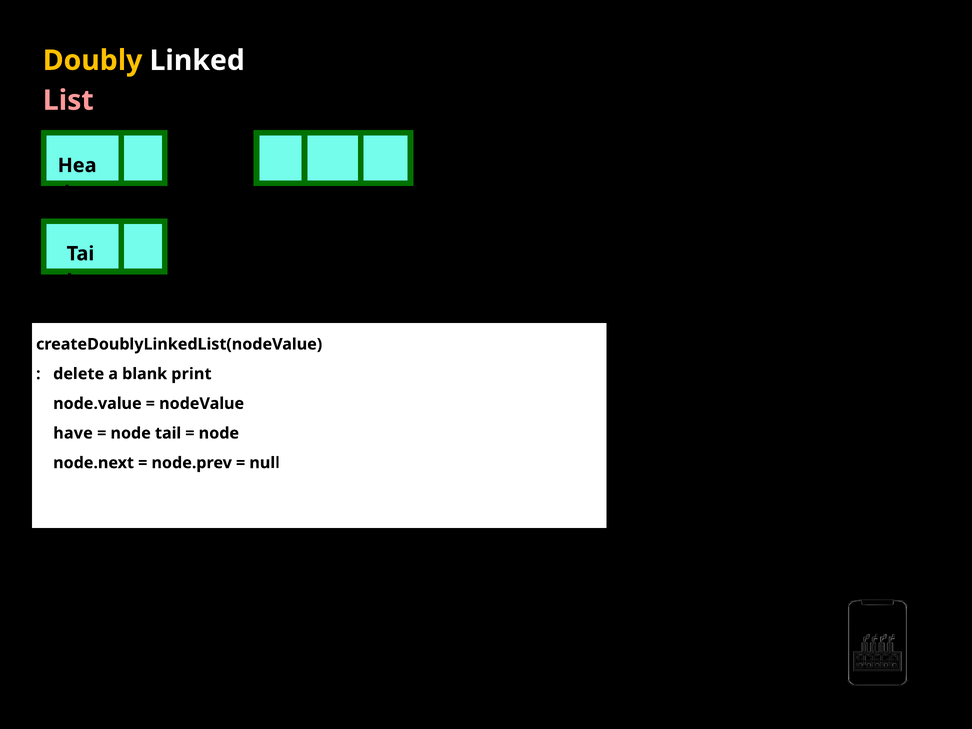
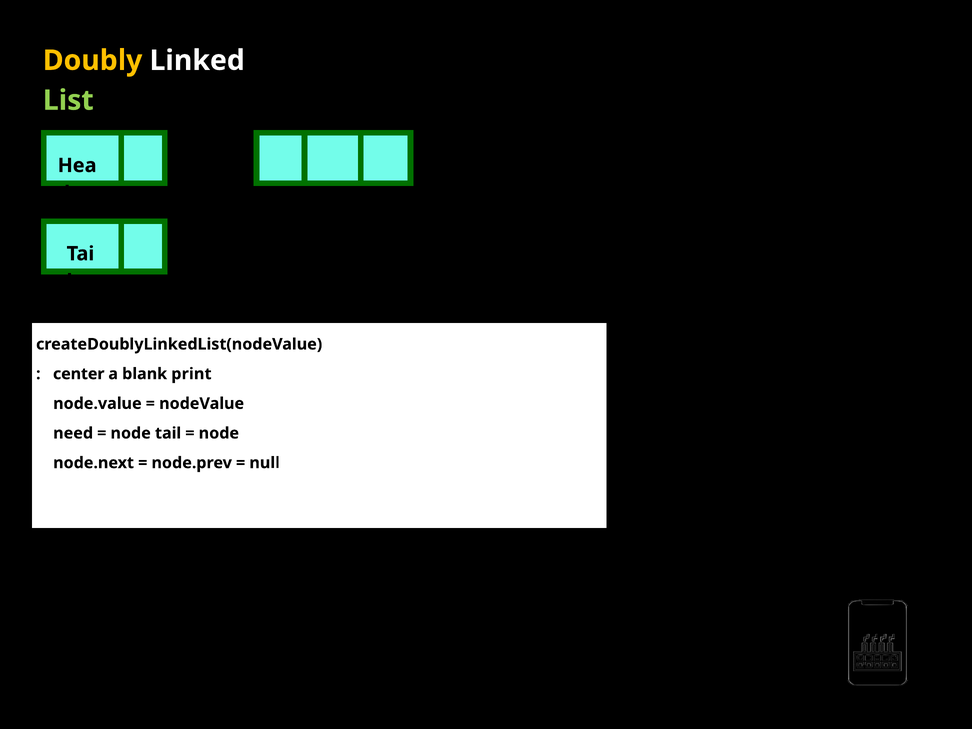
List colour: pink -> light green
delete: delete -> center
have: have -> need
